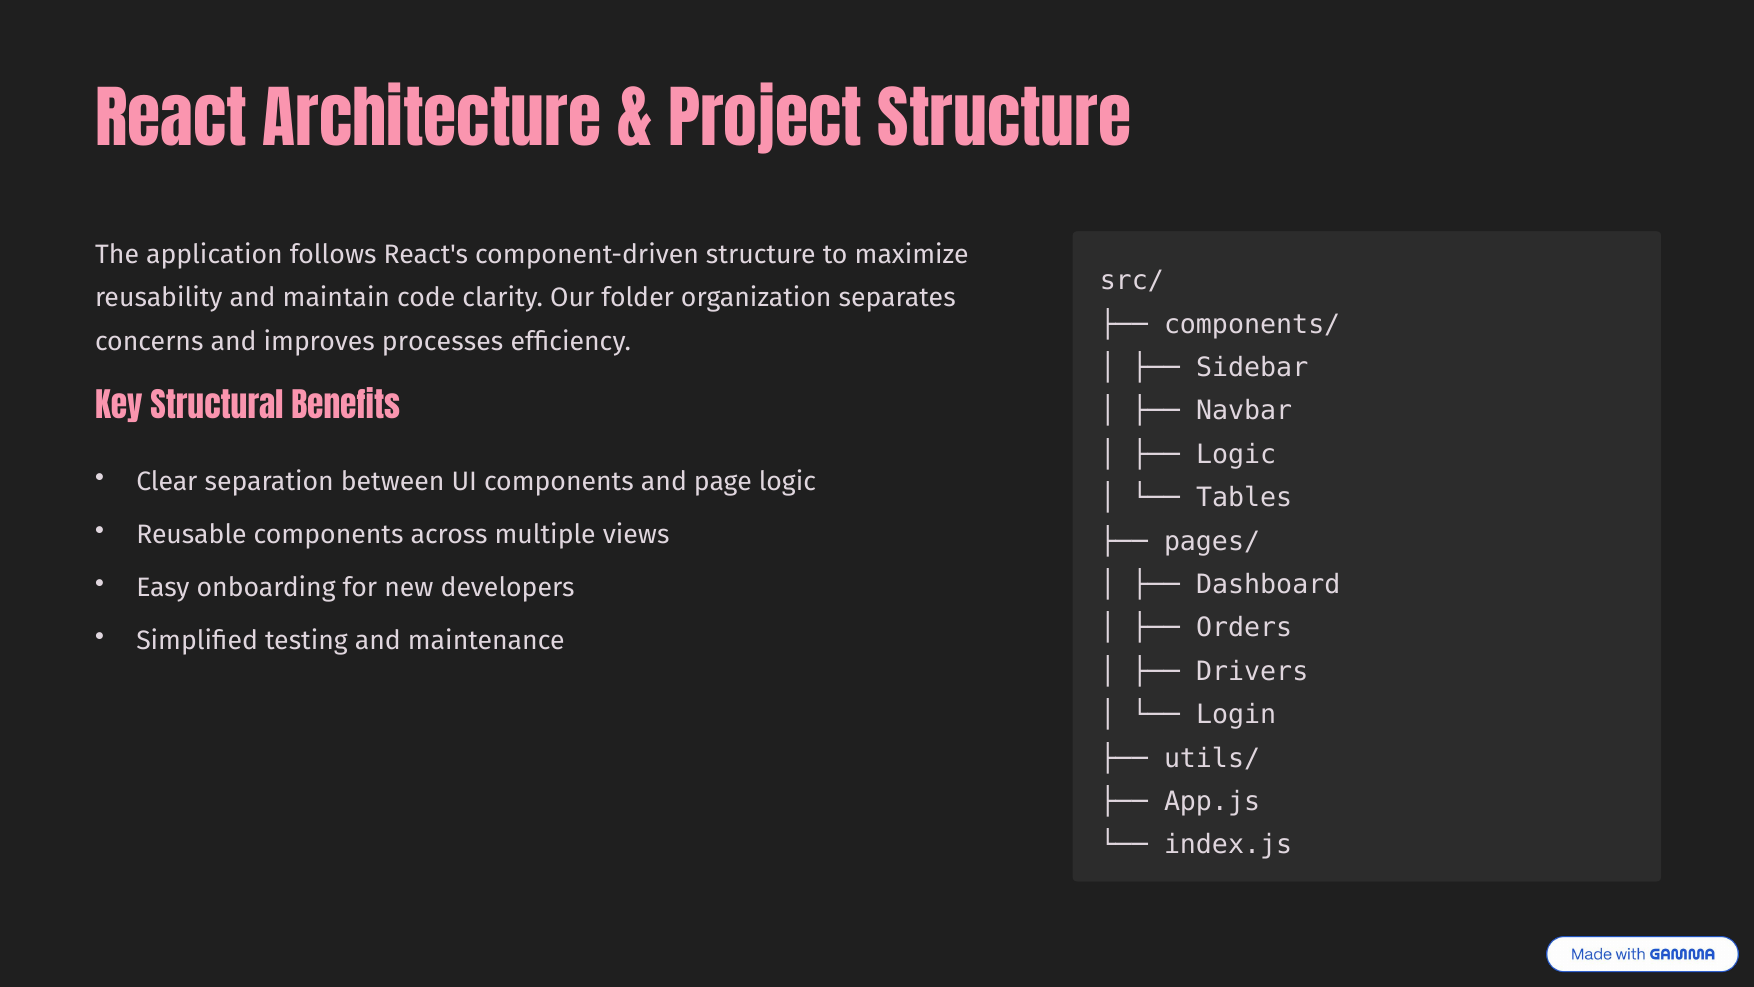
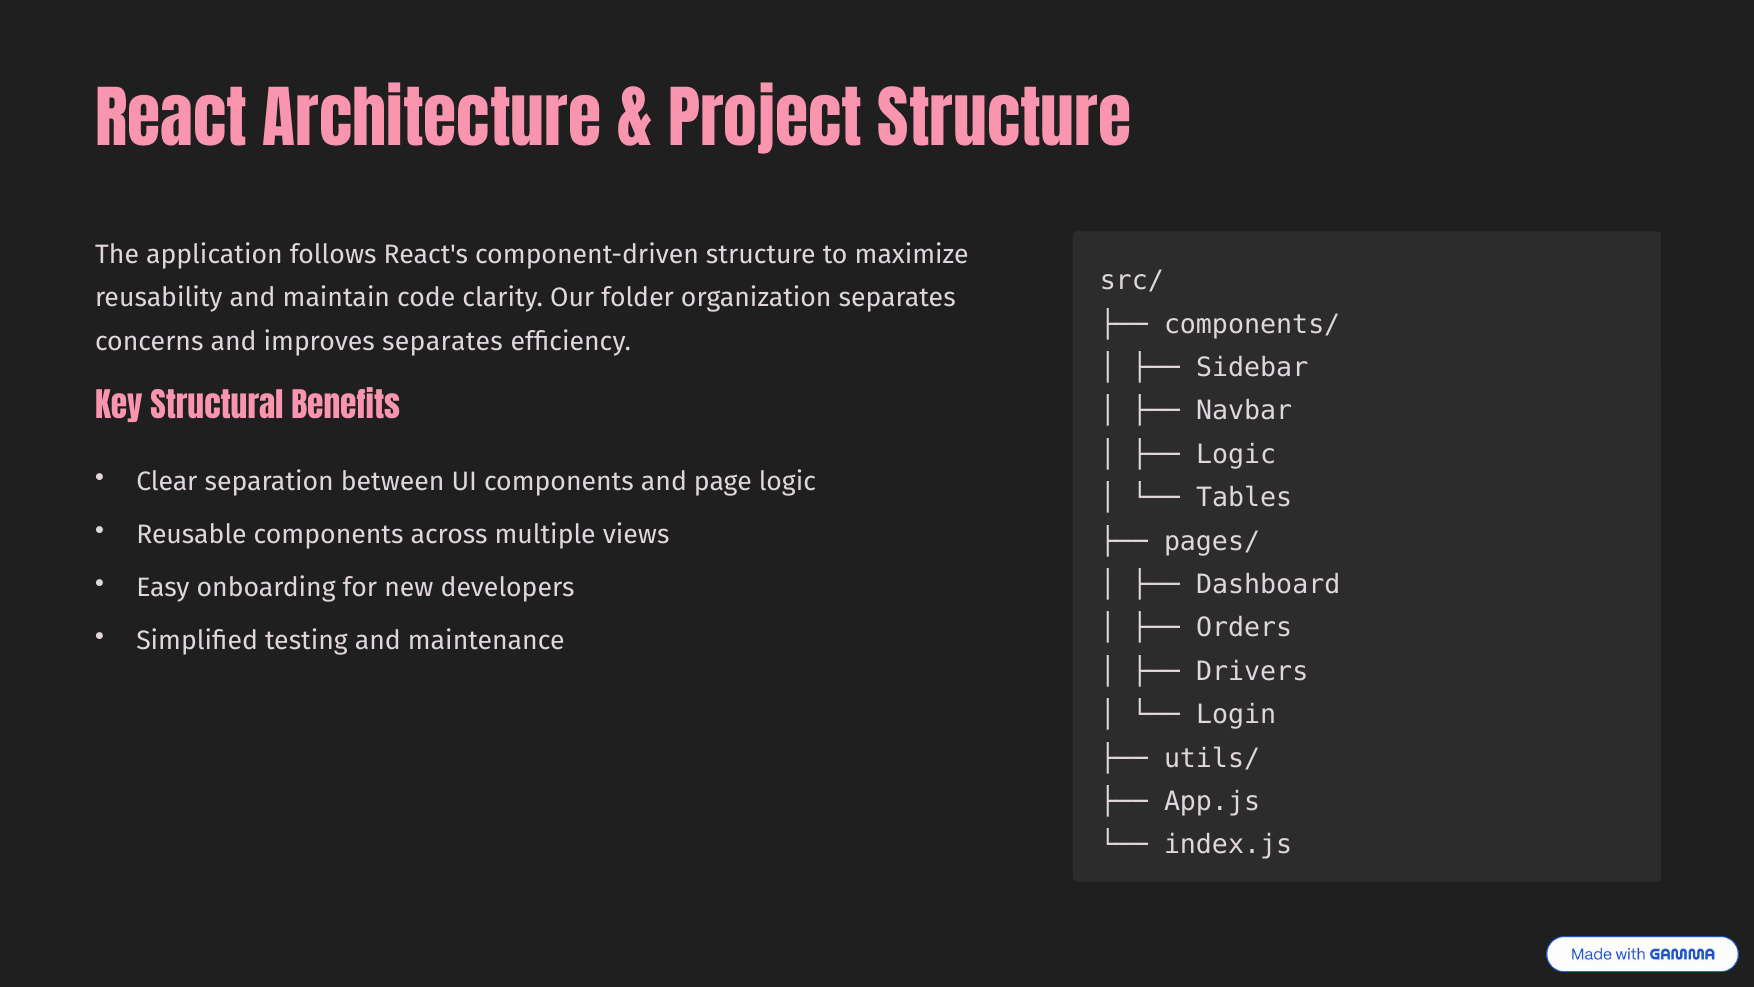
improves processes: processes -> separates
